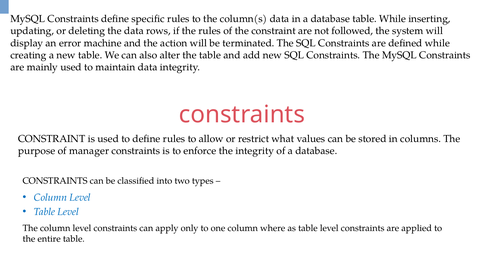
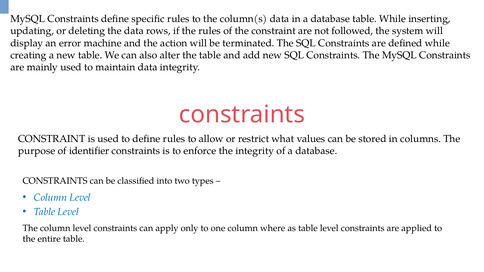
manager: manager -> identifier
